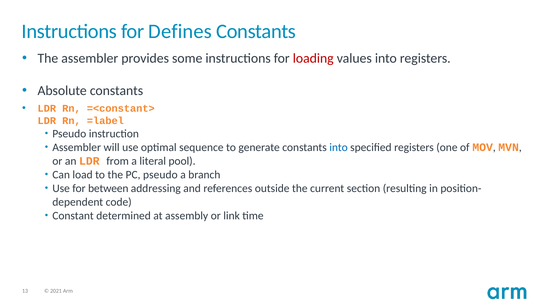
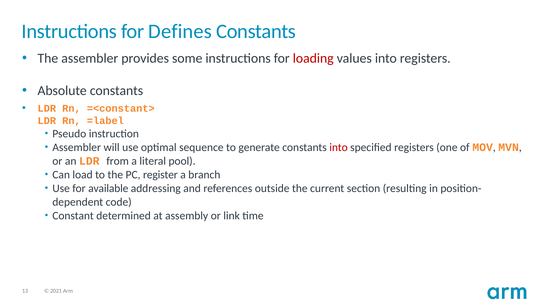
into at (339, 148) colour: blue -> red
PC pseudo: pseudo -> register
between: between -> available
